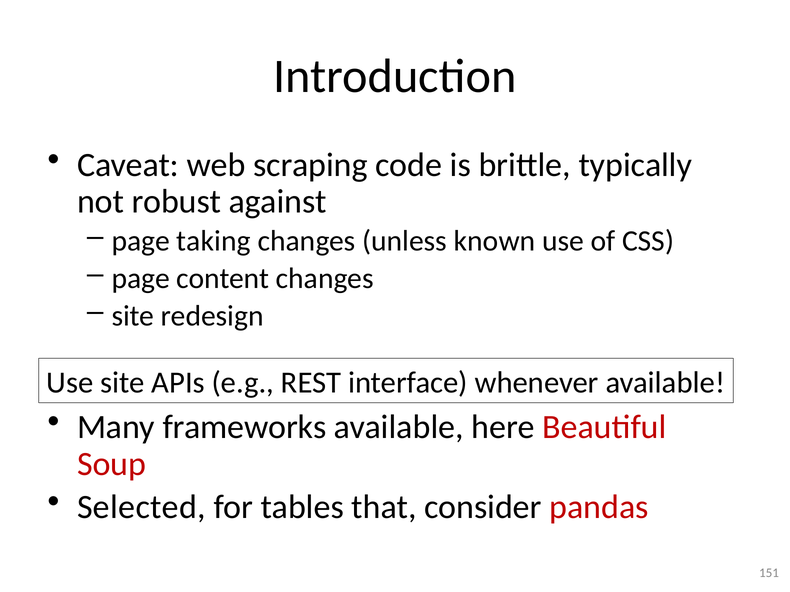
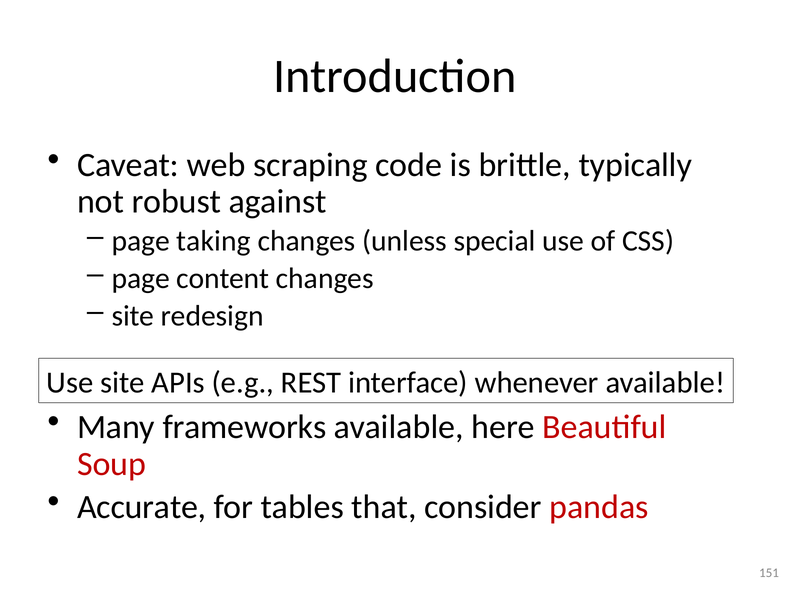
known: known -> special
Selected: Selected -> Accurate
